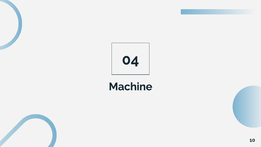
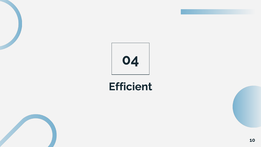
Machine: Machine -> Efficient
